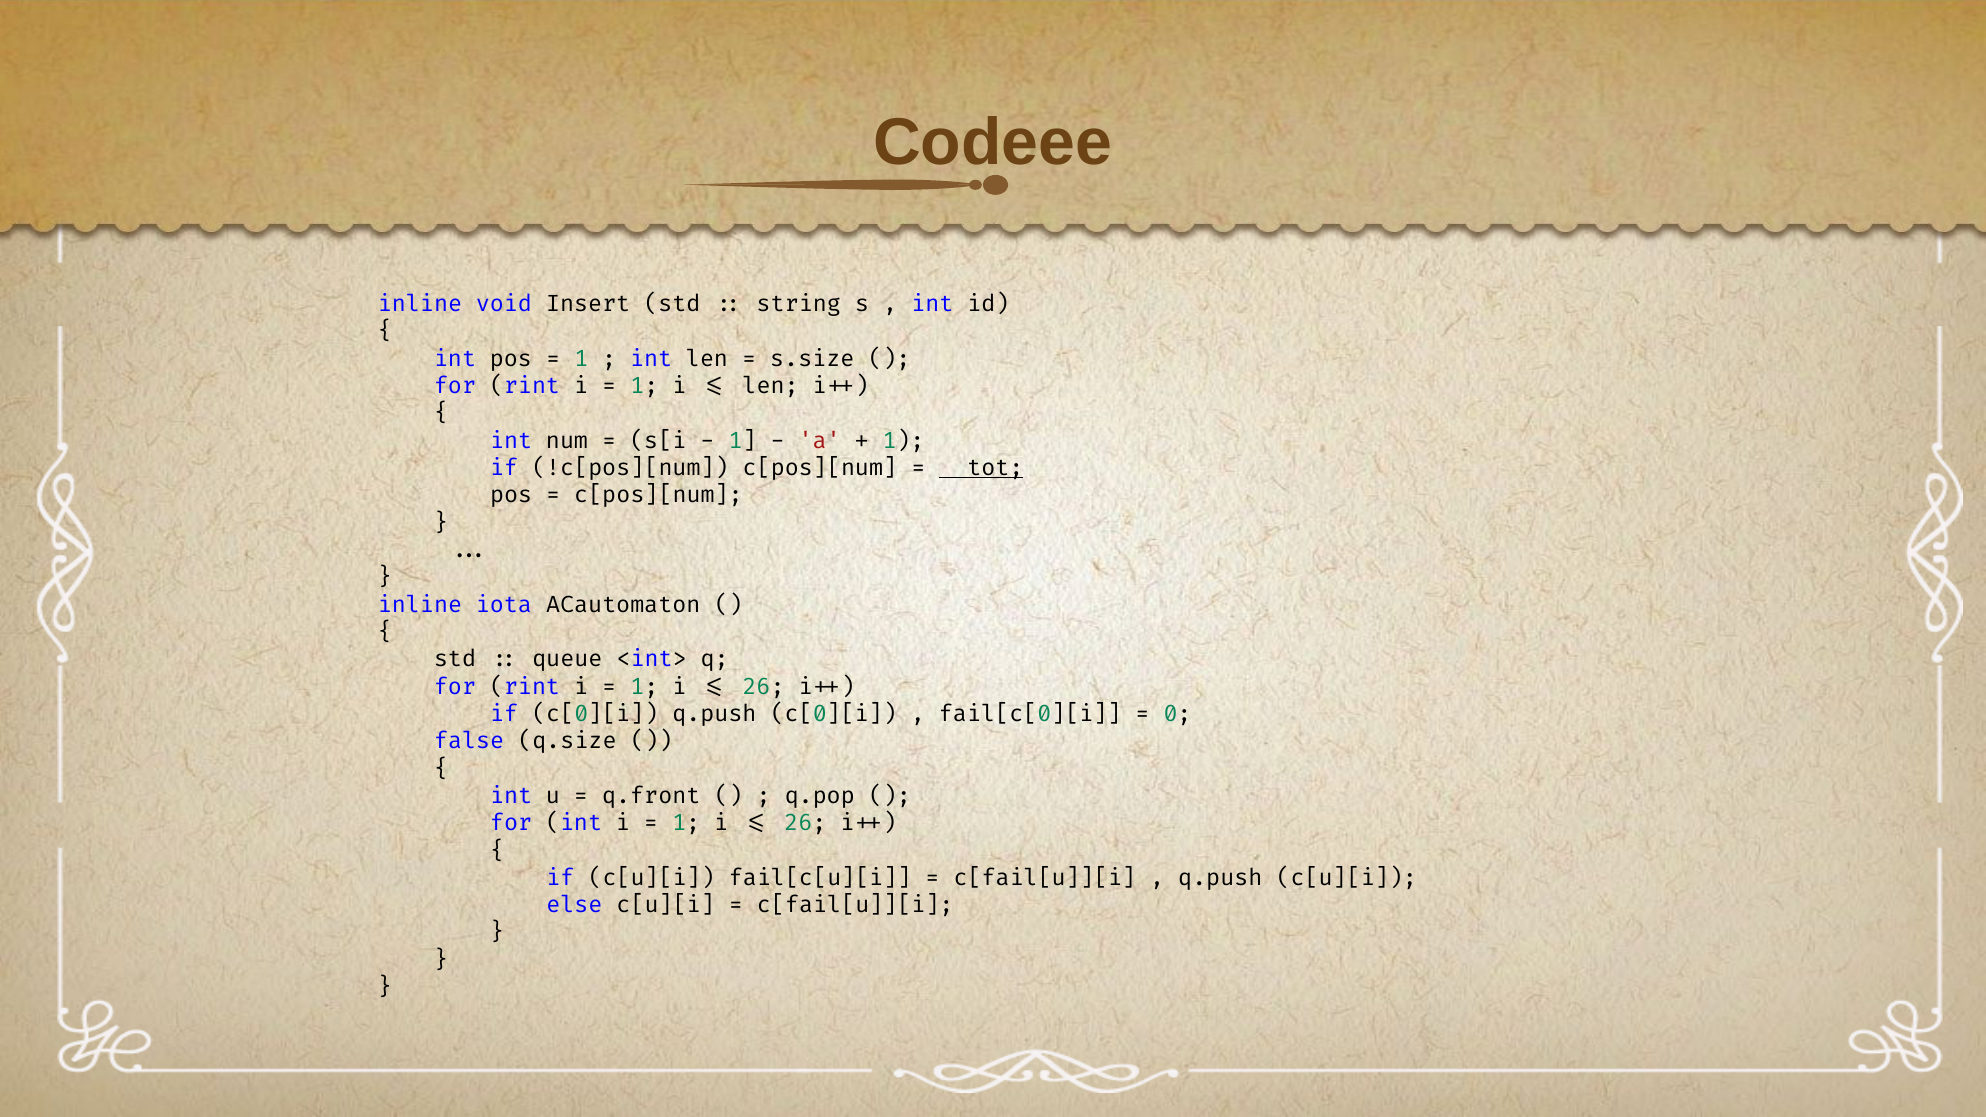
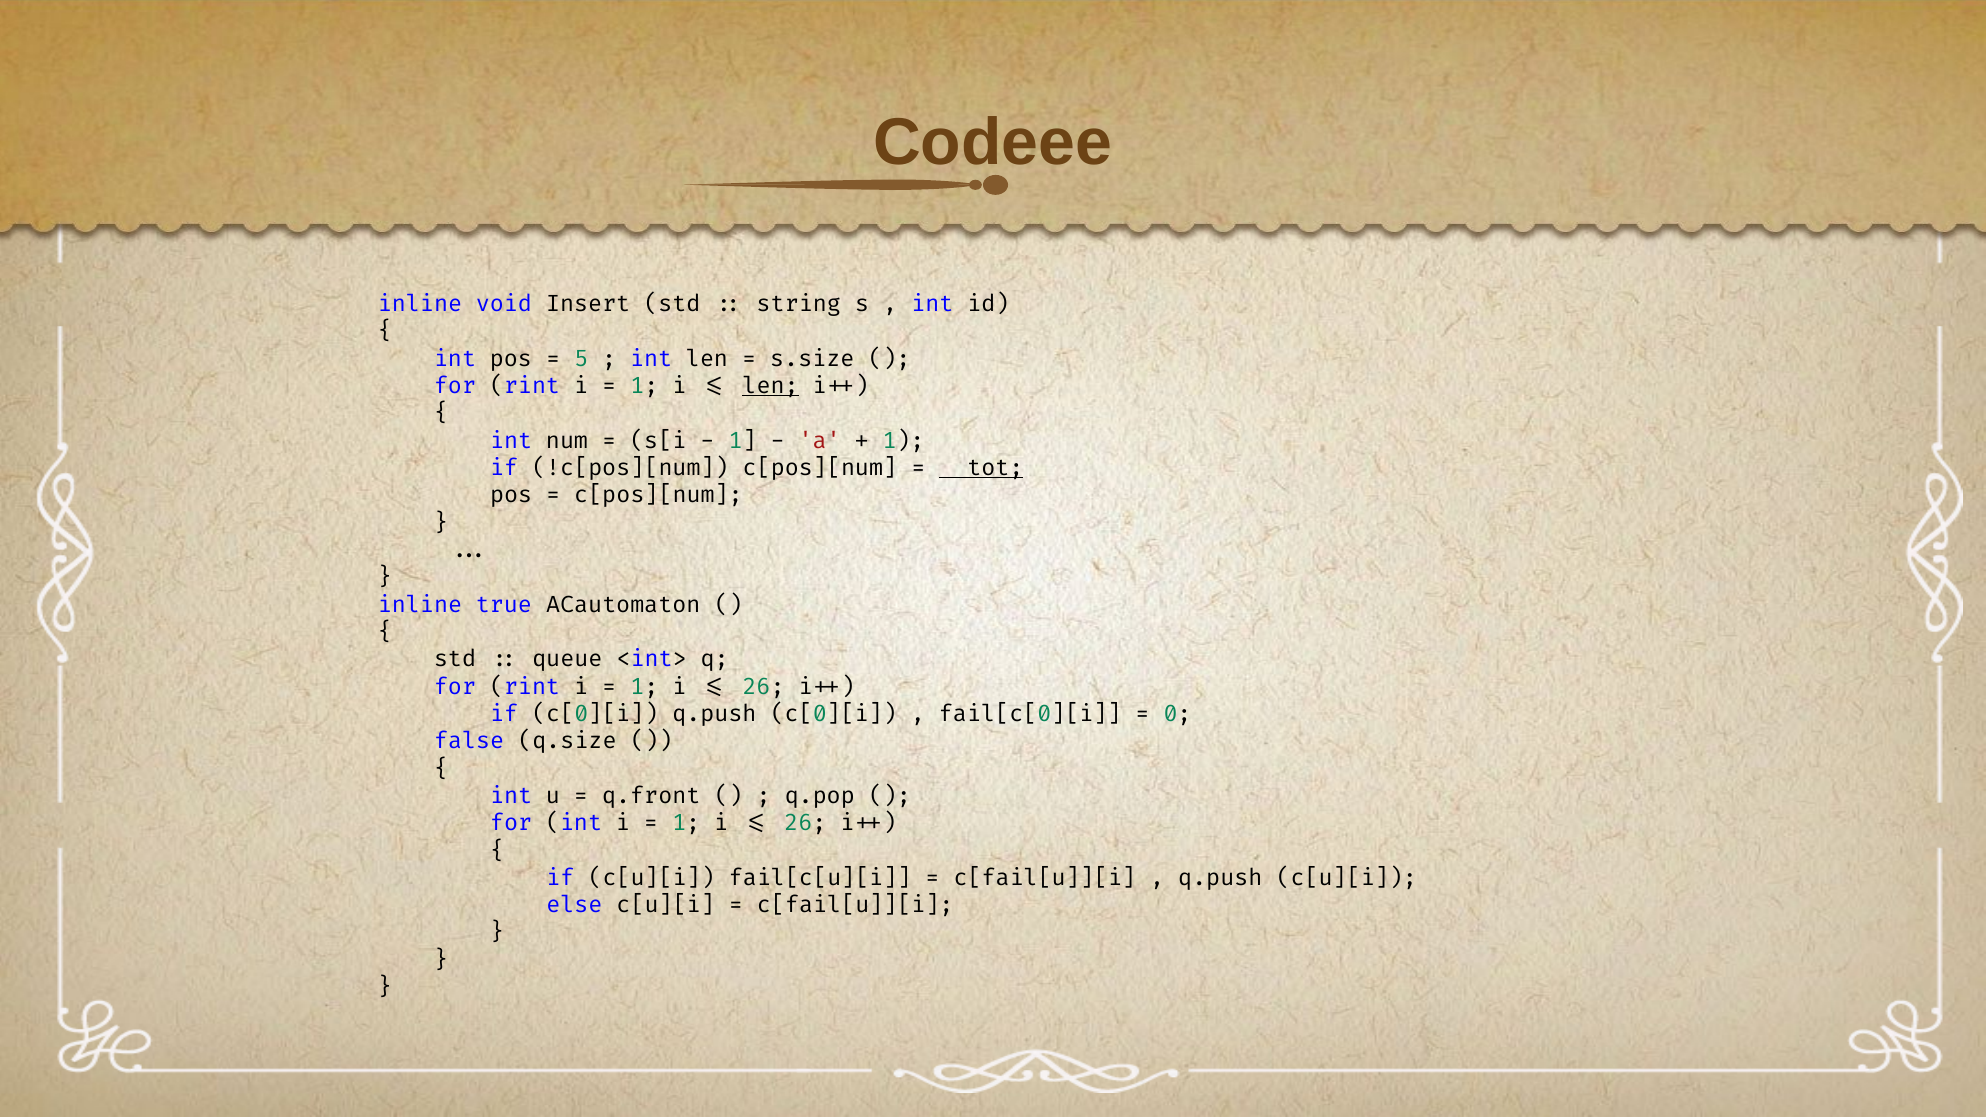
1 at (581, 359): 1 -> 5
len at (771, 386) underline: none -> present
iota: iota -> true
